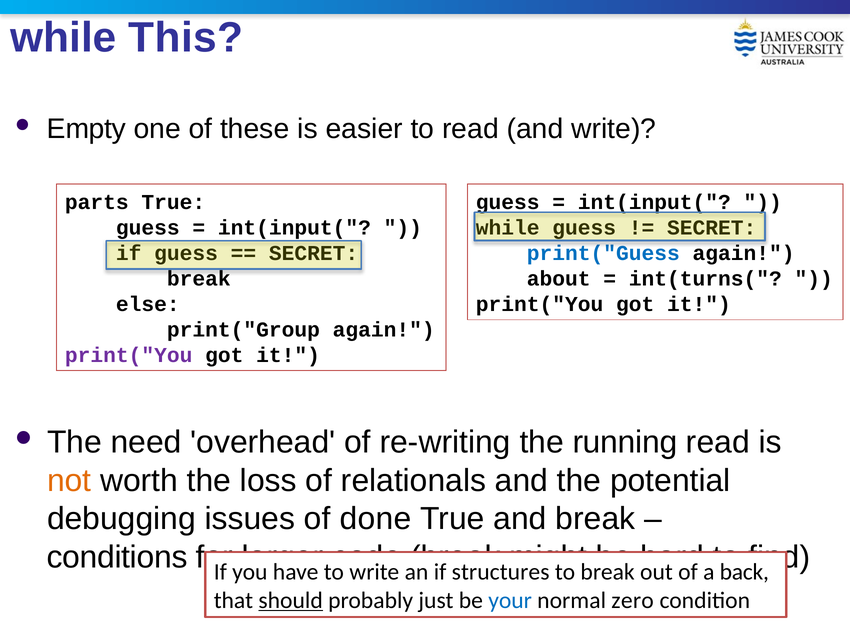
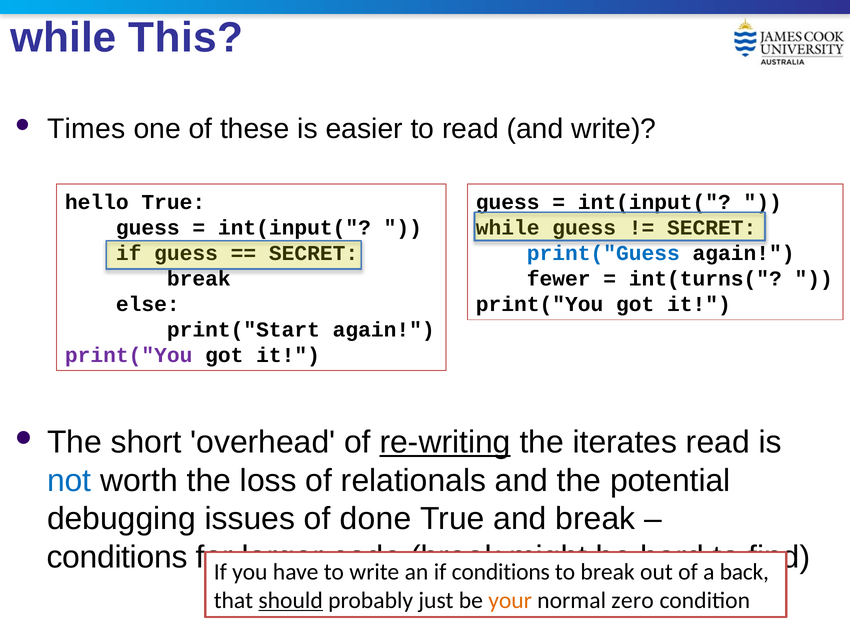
Empty: Empty -> Times
parts: parts -> hello
about: about -> fewer
print("Group: print("Group -> print("Start
need: need -> short
re-writing underline: none -> present
running: running -> iterates
not colour: orange -> blue
structures at (501, 572): structures -> conditions
your colour: blue -> orange
